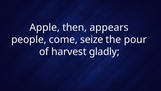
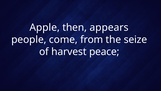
seize: seize -> from
pour: pour -> seize
gladly: gladly -> peace
